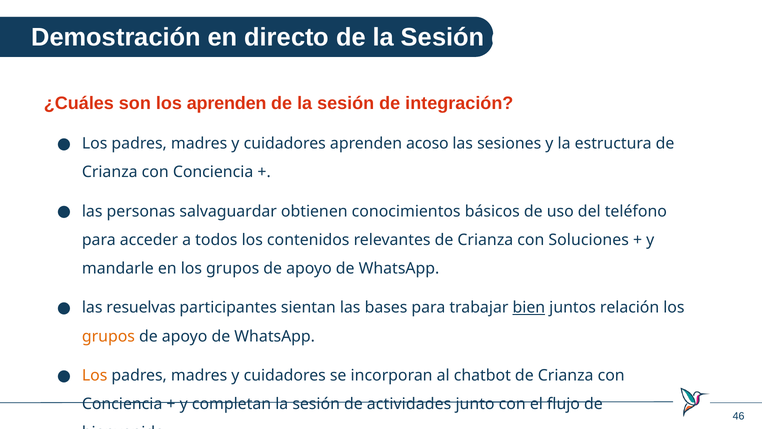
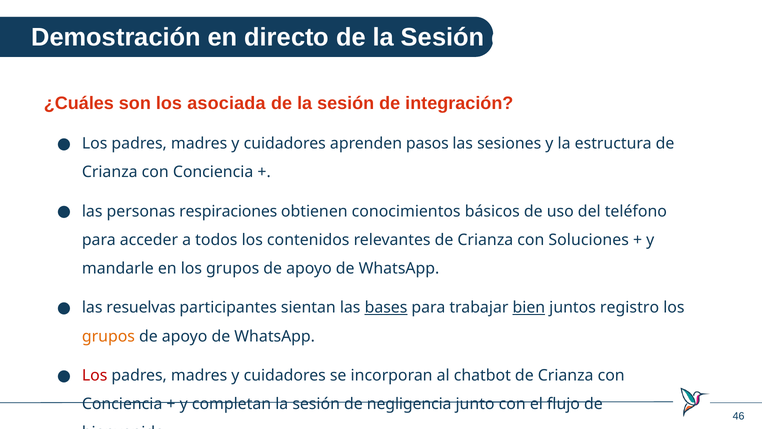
los aprenden: aprenden -> asociada
acoso: acoso -> pasos
salvaguardar: salvaguardar -> respiraciones
bases underline: none -> present
relación: relación -> registro
Los at (95, 375) colour: orange -> red
actividades: actividades -> negligencia
